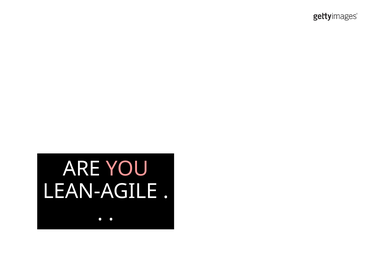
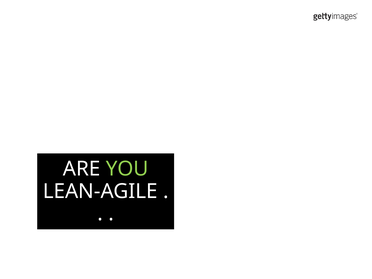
YOU colour: pink -> light green
